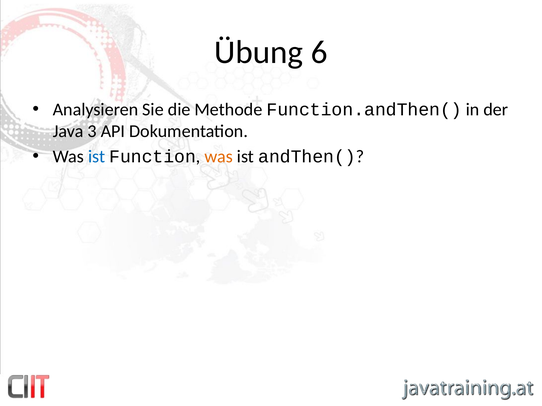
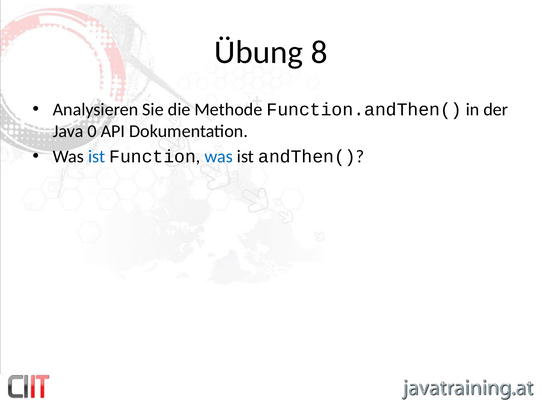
6: 6 -> 8
3: 3 -> 0
was at (219, 157) colour: orange -> blue
